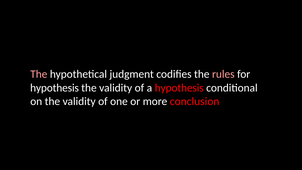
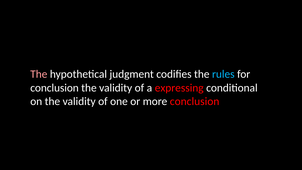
rules colour: pink -> light blue
hypothesis at (55, 88): hypothesis -> conclusion
a hypothesis: hypothesis -> expressing
